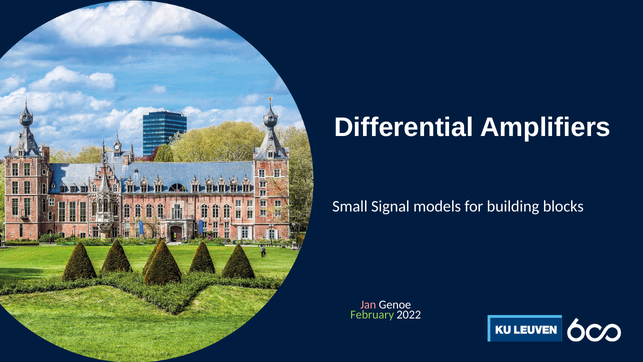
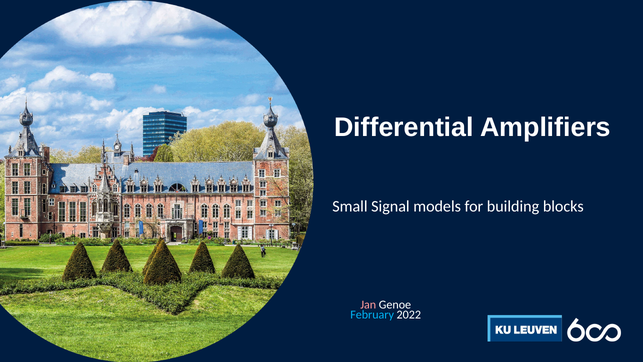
February colour: light green -> light blue
